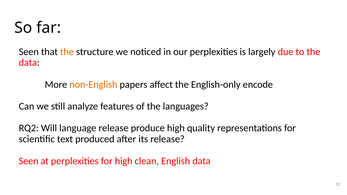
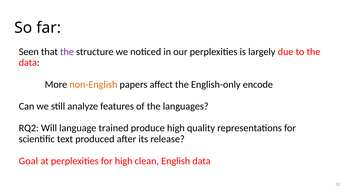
the at (67, 52) colour: orange -> purple
language release: release -> trained
Seen at (29, 161): Seen -> Goal
